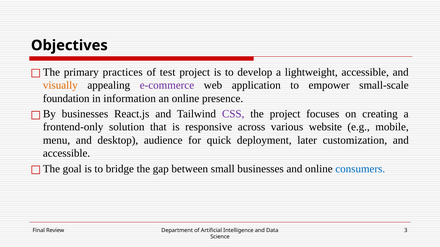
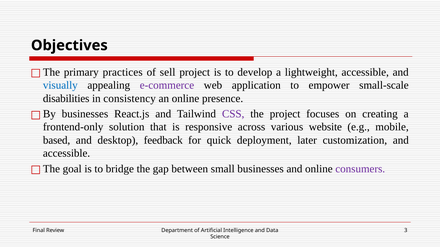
test: test -> sell
visually colour: orange -> blue
foundation: foundation -> disabilities
information: information -> consistency
menu: menu -> based
audience: audience -> feedback
consumers colour: blue -> purple
